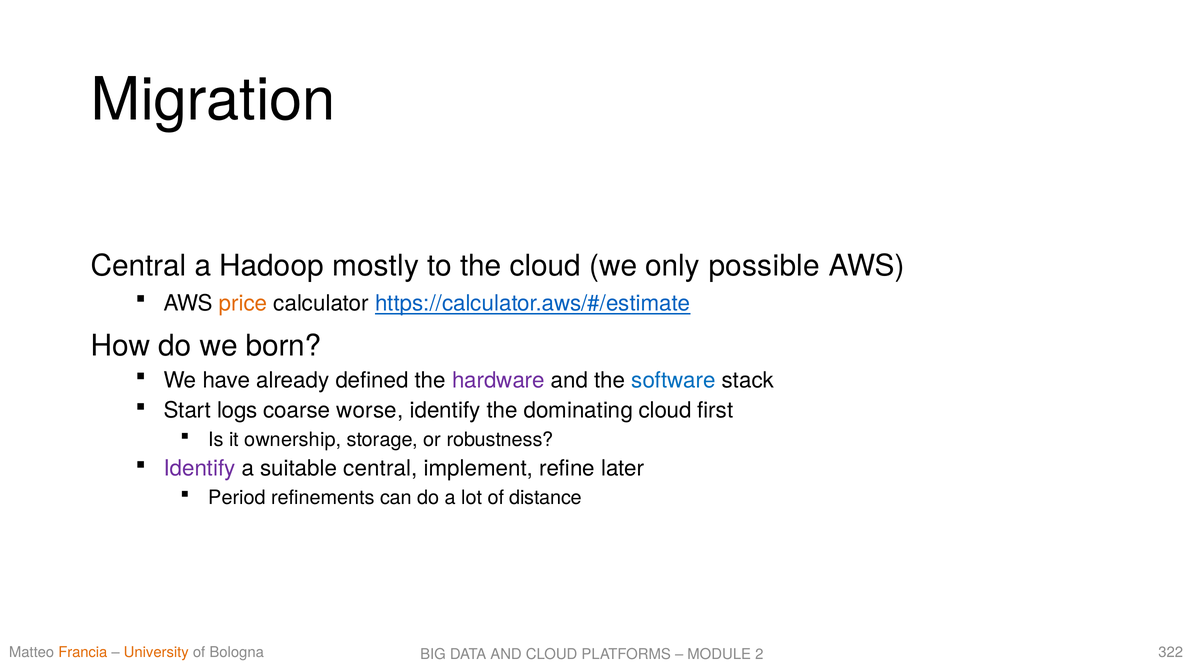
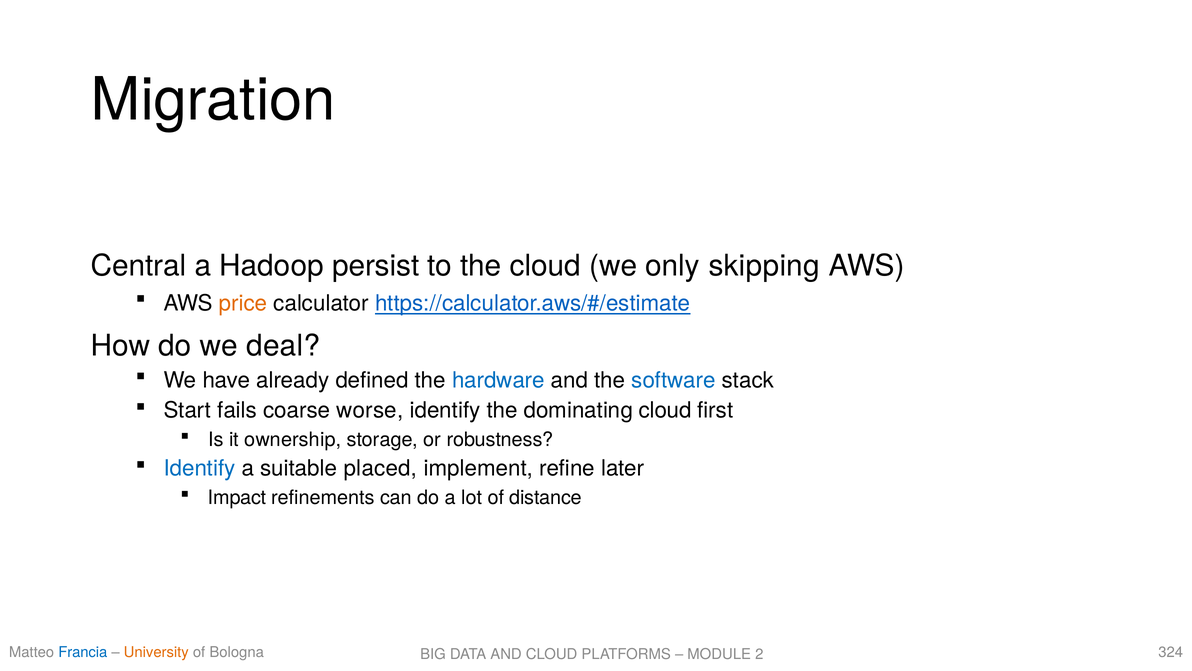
mostly: mostly -> persist
possible: possible -> skipping
born: born -> deal
hardware colour: purple -> blue
logs: logs -> fails
Identify at (199, 468) colour: purple -> blue
suitable central: central -> placed
Period: Period -> Impact
Francia colour: orange -> blue
322: 322 -> 324
